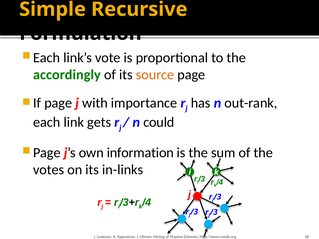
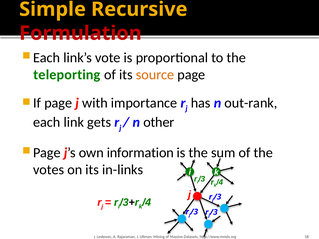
Formulation colour: black -> red
accordingly: accordingly -> teleporting
could: could -> other
